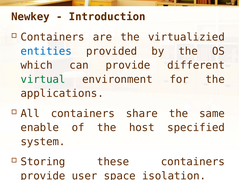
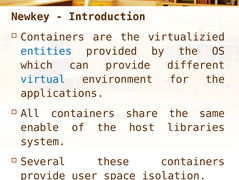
virtual colour: green -> blue
specified: specified -> libraries
Storing: Storing -> Several
